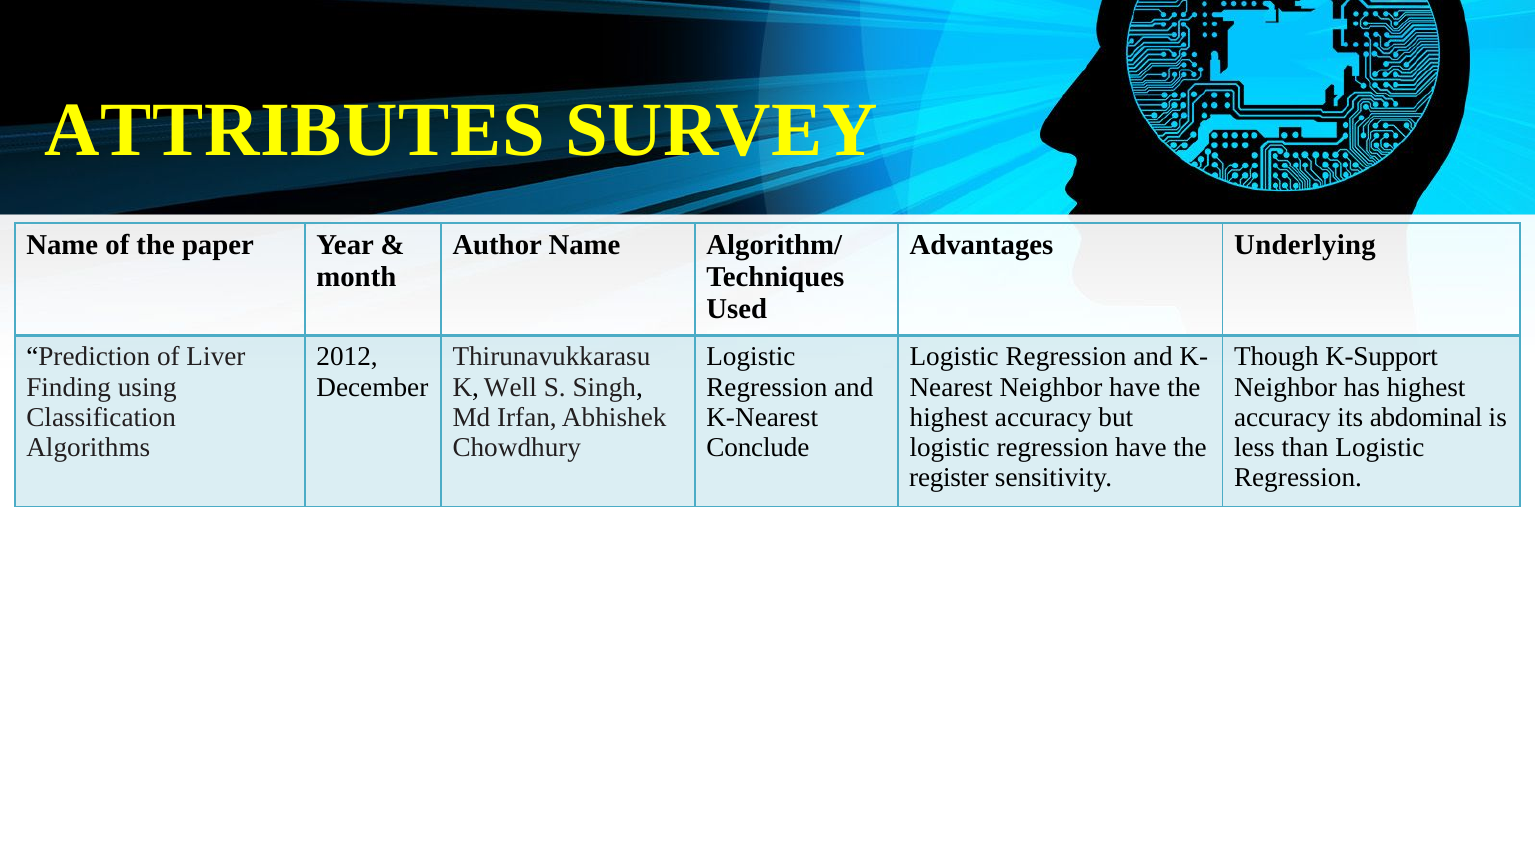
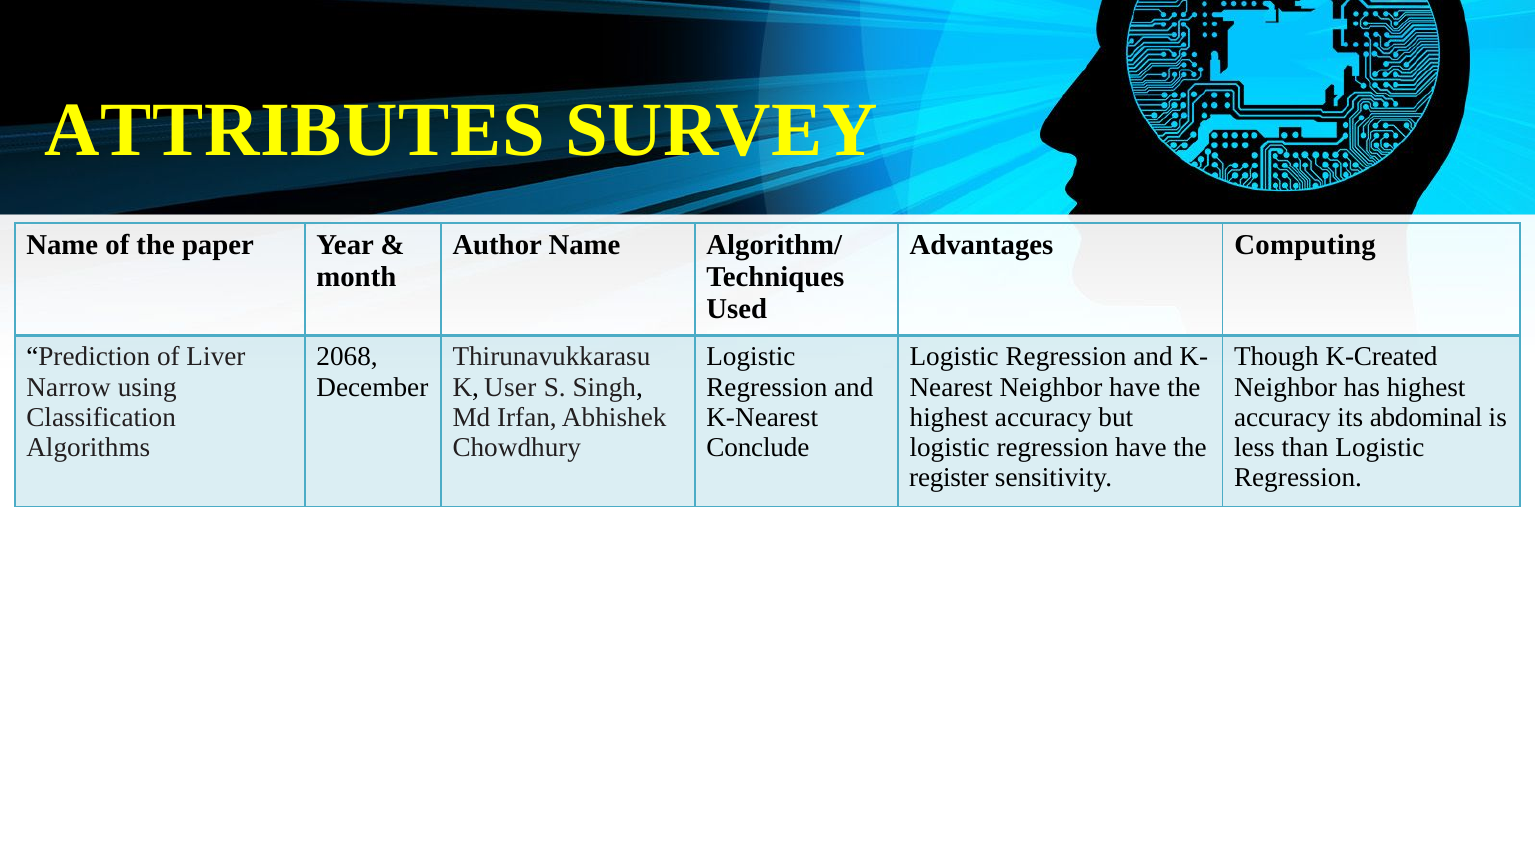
Underlying: Underlying -> Computing
2012: 2012 -> 2068
K-Support: K-Support -> K-Created
Finding: Finding -> Narrow
Well: Well -> User
